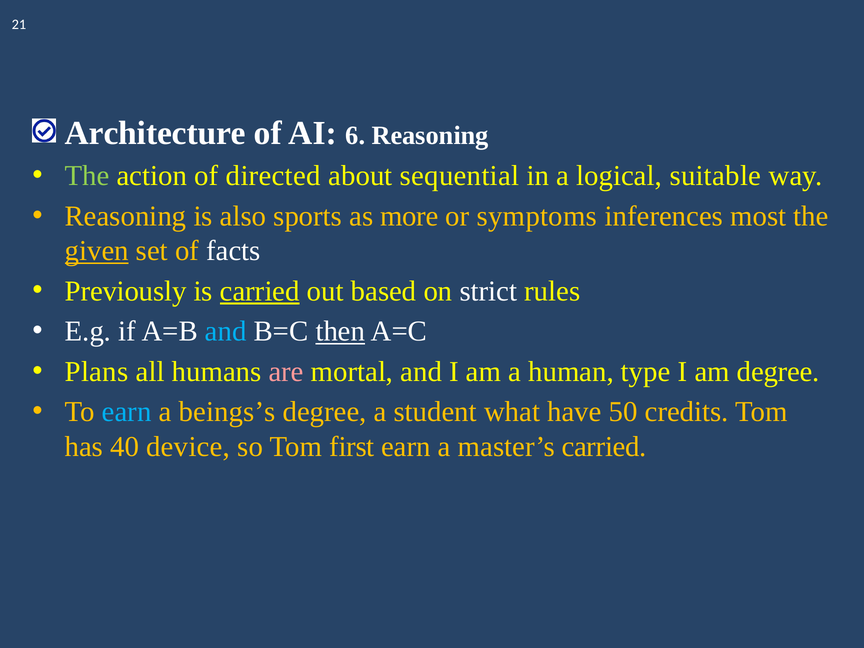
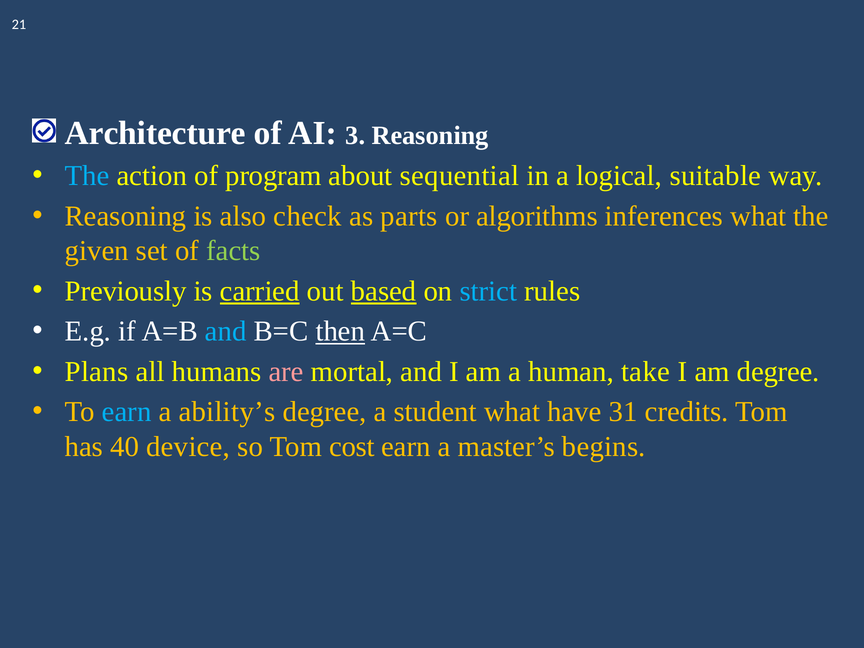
6: 6 -> 3
The at (87, 176) colour: light green -> light blue
directed: directed -> program
sports: sports -> check
more: more -> parts
symptoms: symptoms -> algorithms
inferences most: most -> what
given underline: present -> none
facts colour: white -> light green
based underline: none -> present
strict colour: white -> light blue
type: type -> take
beings’s: beings’s -> ability’s
50: 50 -> 31
first: first -> cost
master’s carried: carried -> begins
